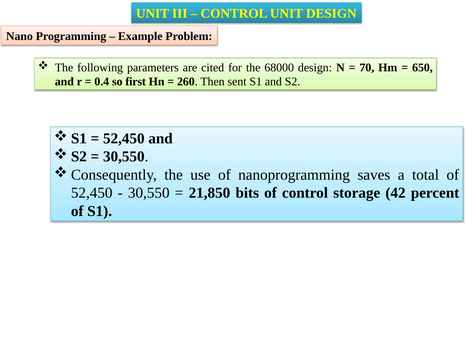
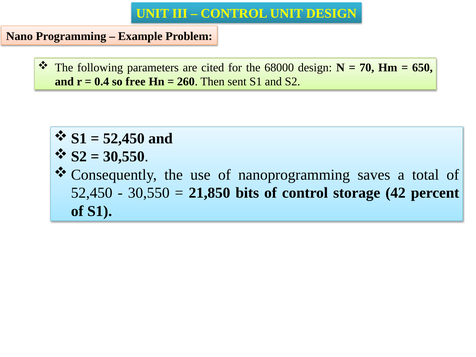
first: first -> free
